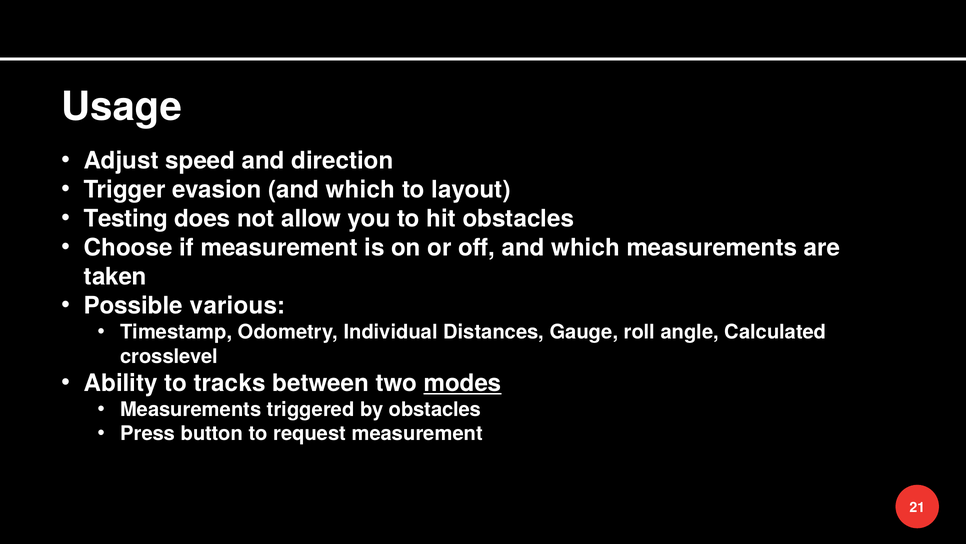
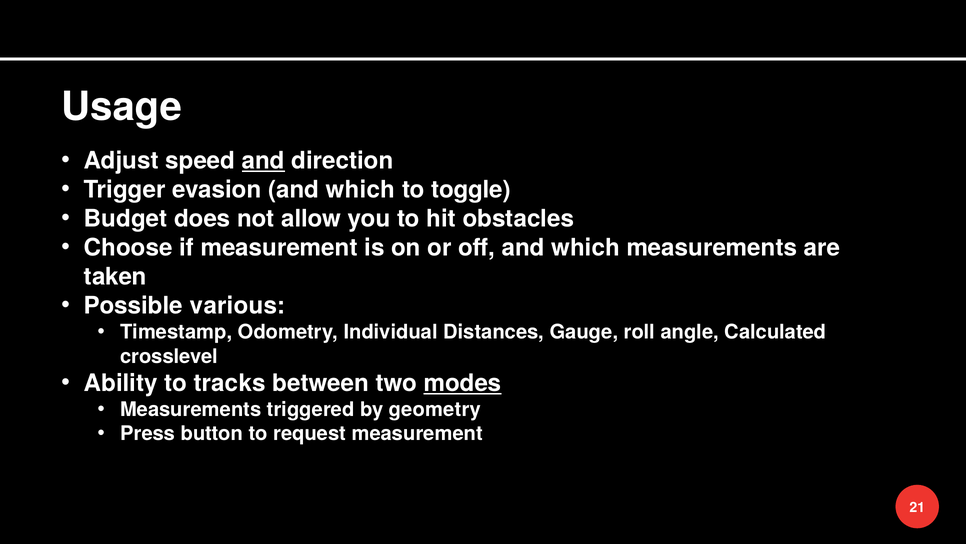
and at (263, 161) underline: none -> present
layout: layout -> toggle
Testing: Testing -> Budget
by obstacles: obstacles -> geometry
